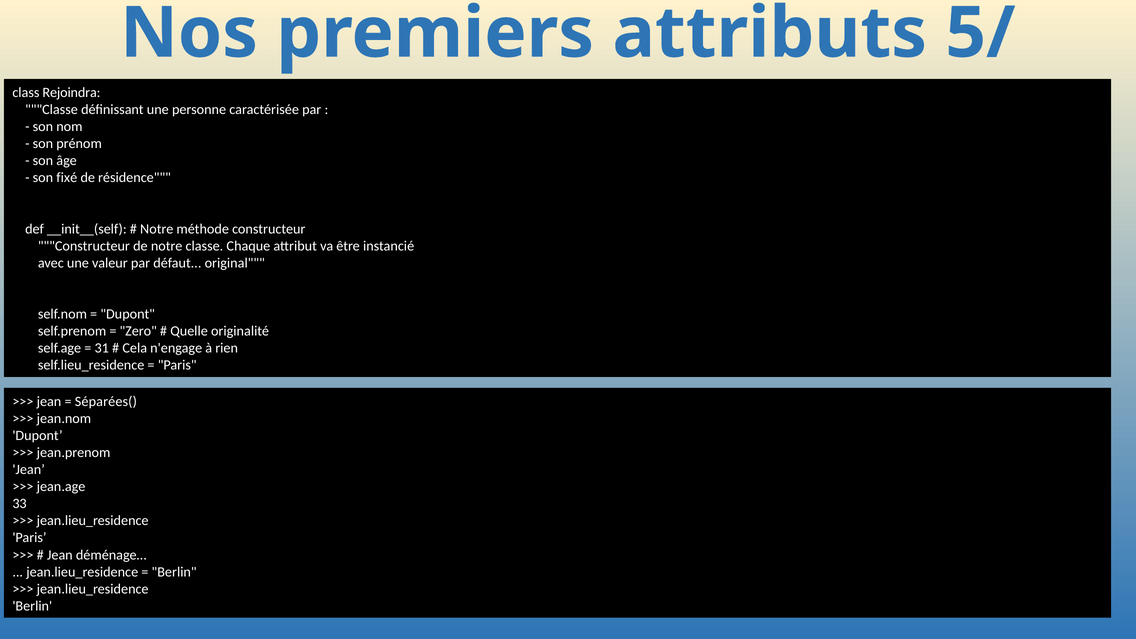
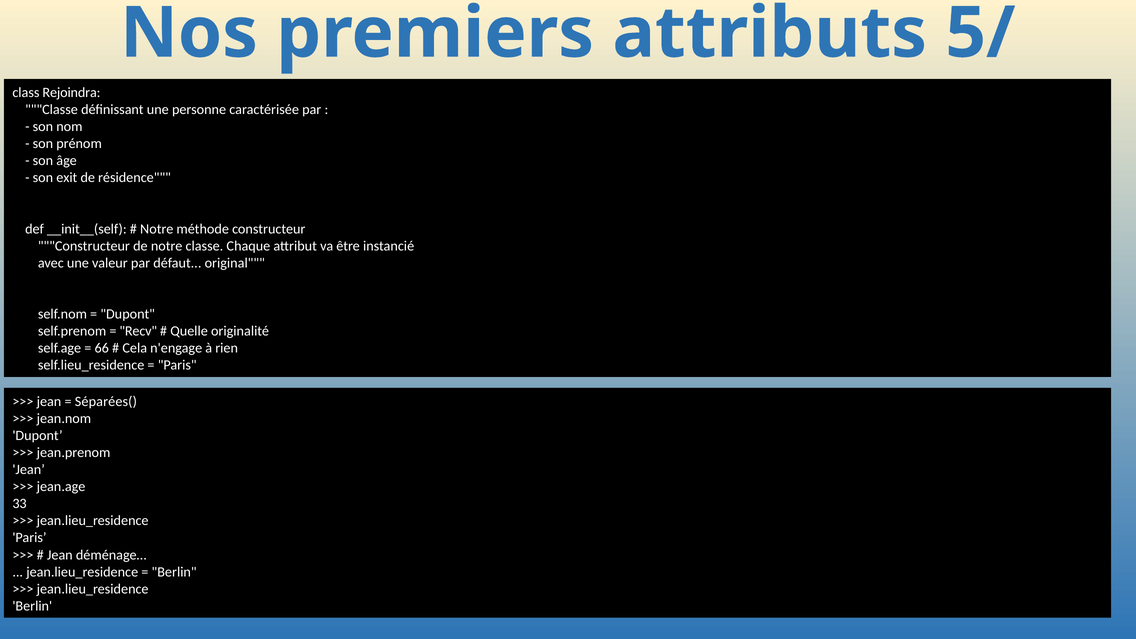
fixé: fixé -> exit
Zero: Zero -> Recv
31: 31 -> 66
